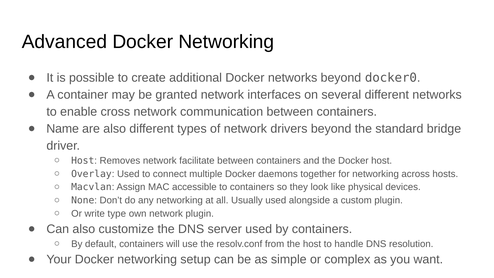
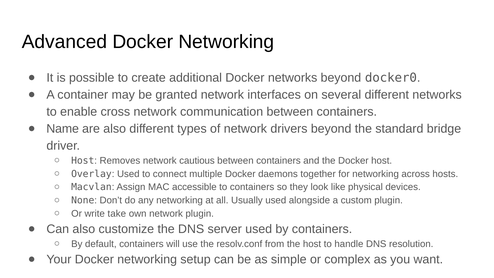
facilitate: facilitate -> cautious
type: type -> take
